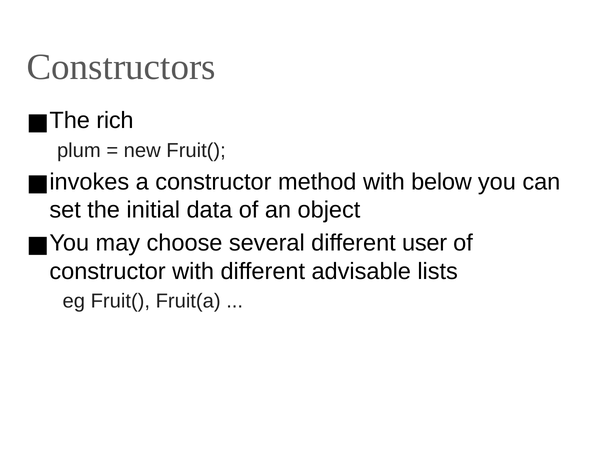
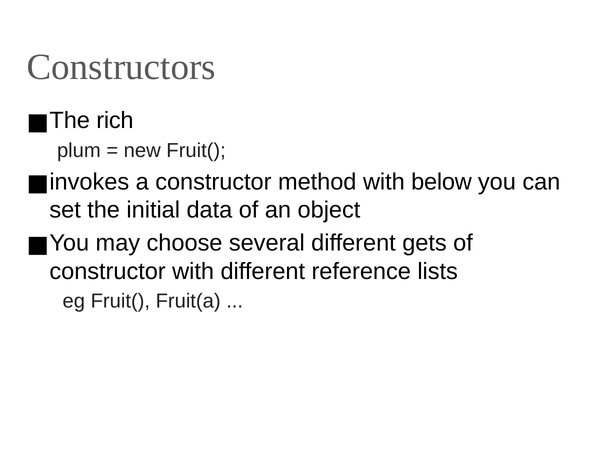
user: user -> gets
advisable: advisable -> reference
